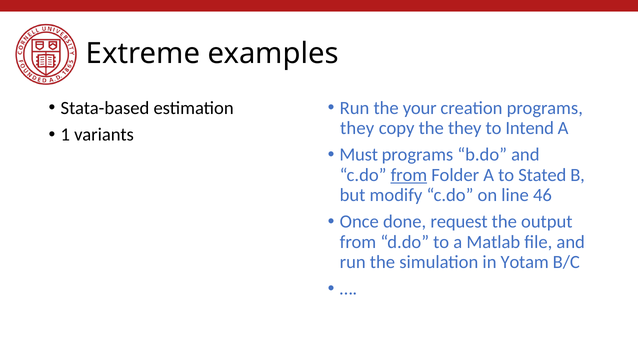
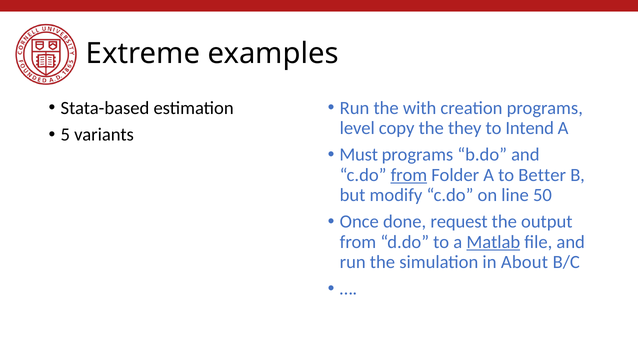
your: your -> with
they at (357, 128): they -> level
1: 1 -> 5
Stated: Stated -> Better
46: 46 -> 50
Matlab underline: none -> present
Yotam: Yotam -> About
